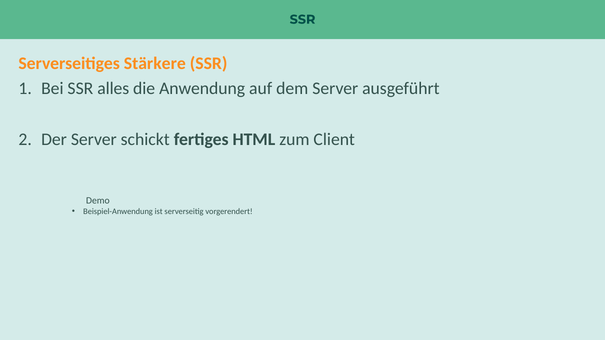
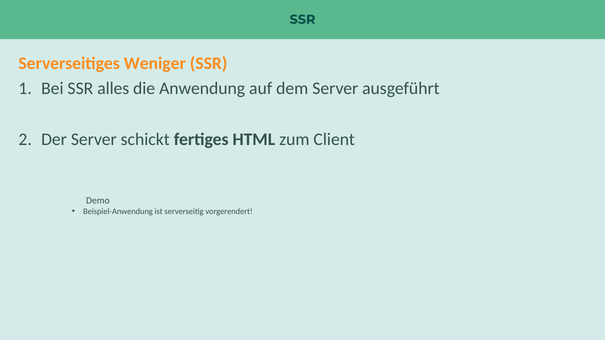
Stärkere: Stärkere -> Weniger
